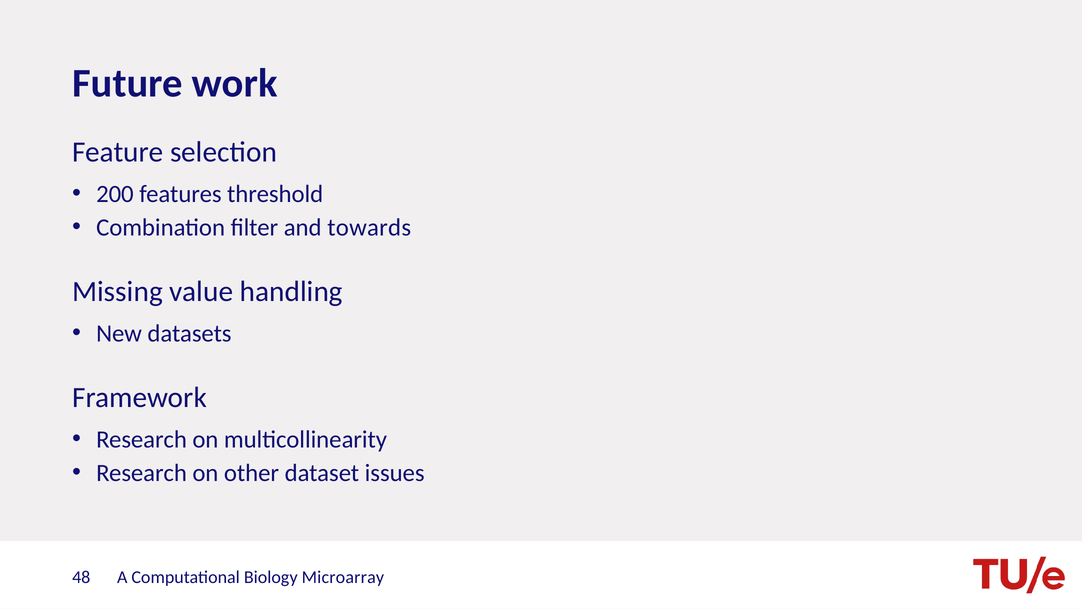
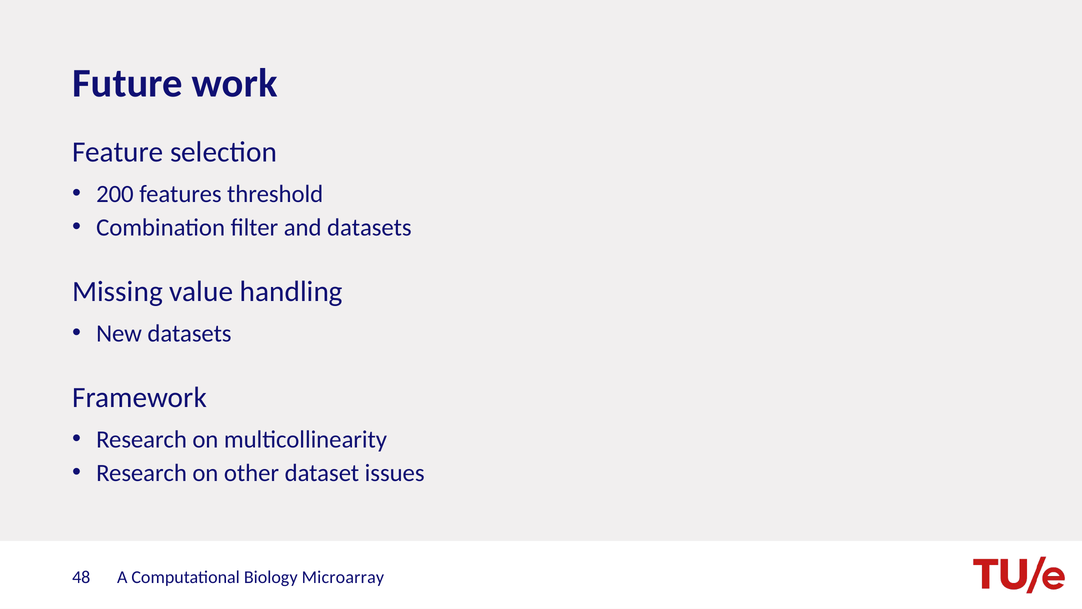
and towards: towards -> datasets
